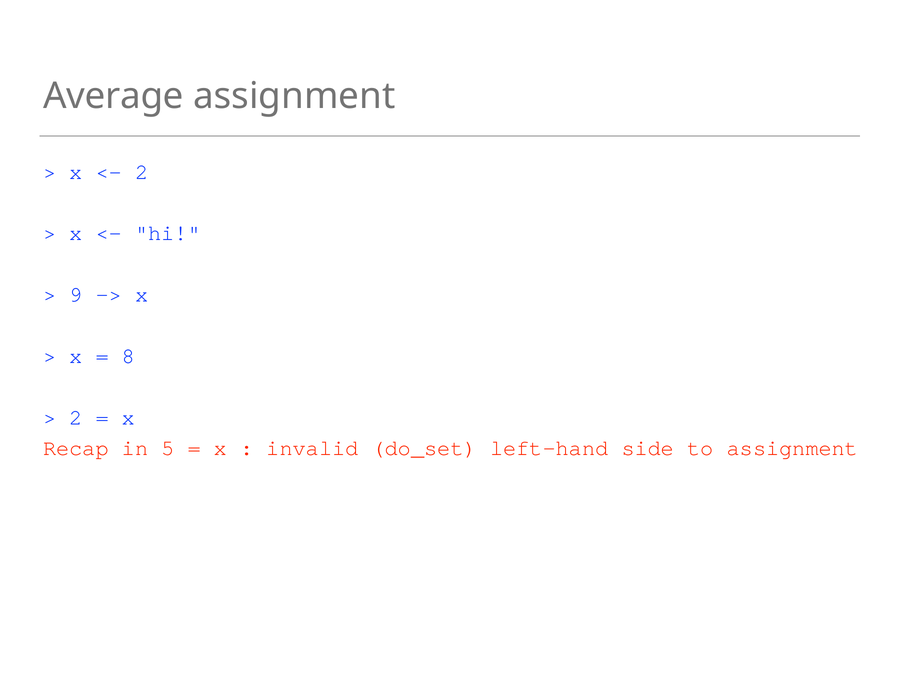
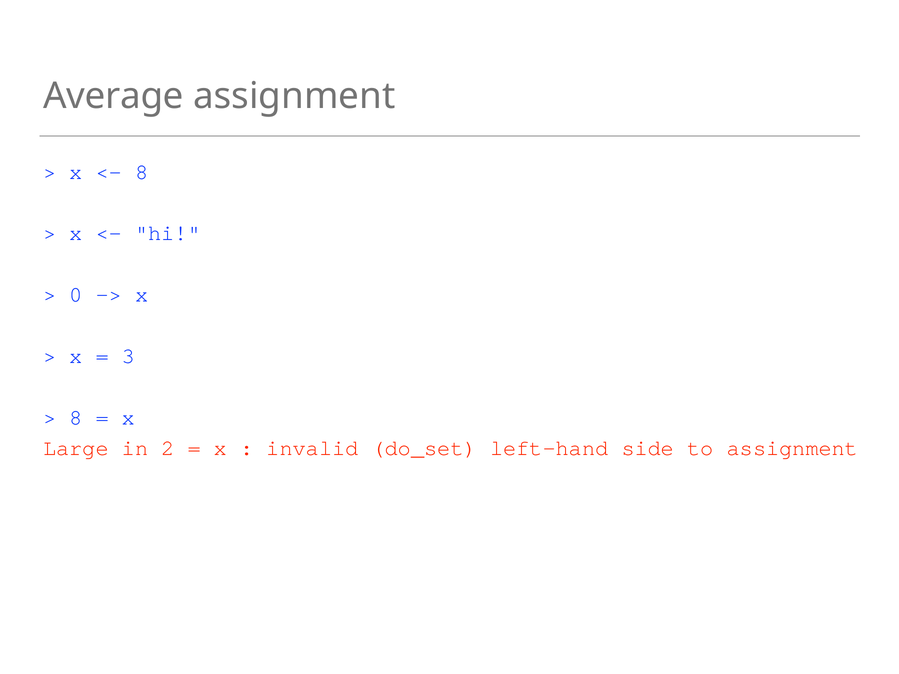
2 at (142, 172): 2 -> 8
9: 9 -> 0
8: 8 -> 3
2 at (76, 418): 2 -> 8
Recap: Recap -> Large
5: 5 -> 2
